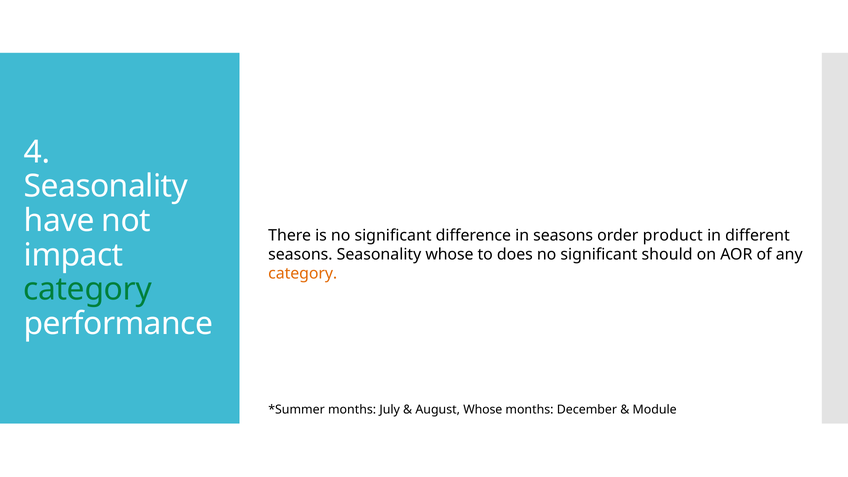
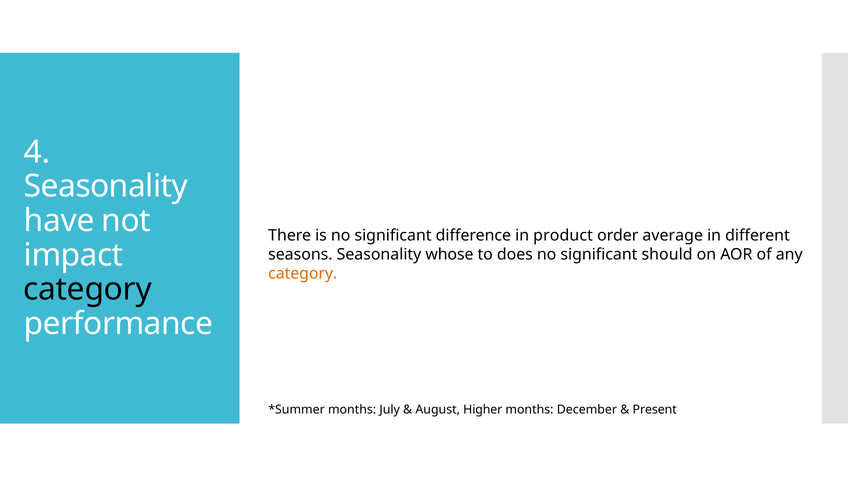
in seasons: seasons -> product
product: product -> average
category at (88, 289) colour: green -> black
August Whose: Whose -> Higher
Module: Module -> Present
